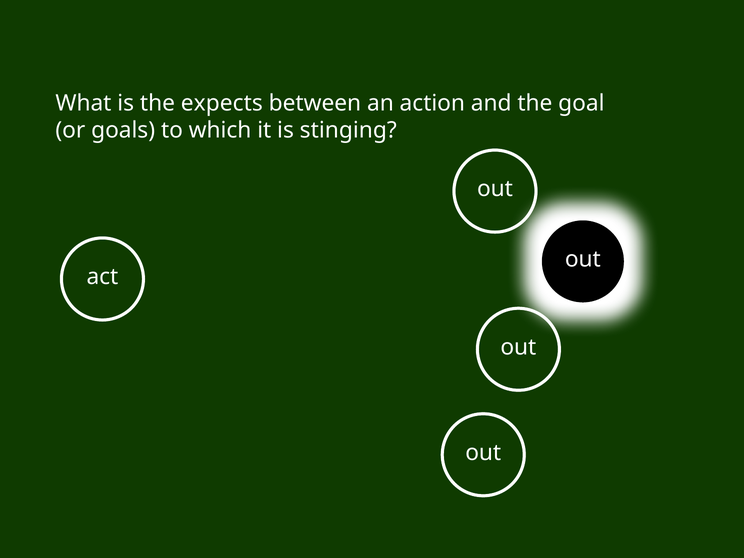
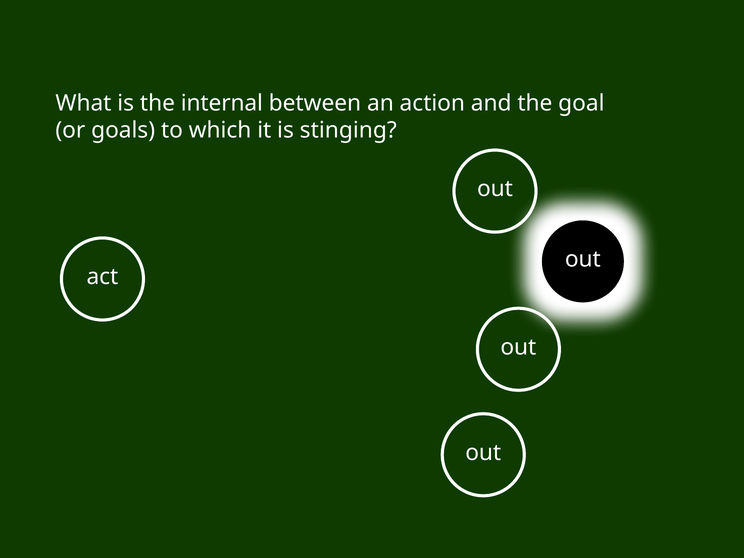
expects: expects -> internal
